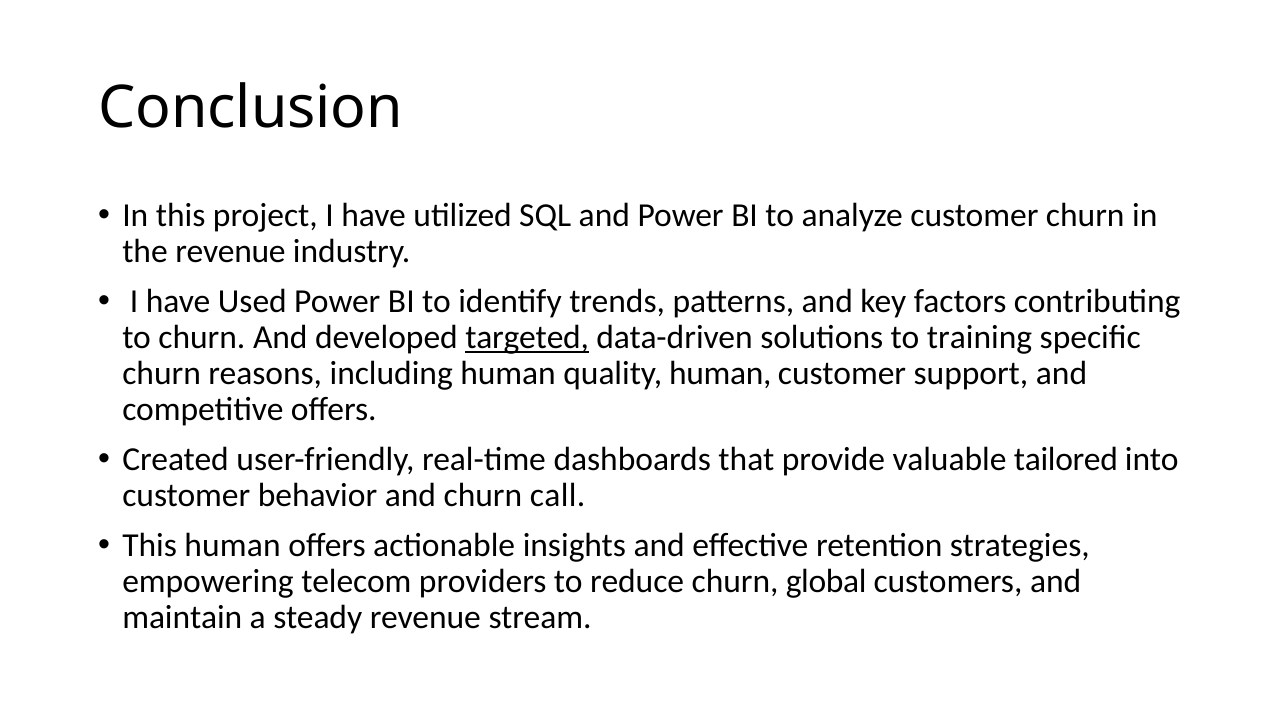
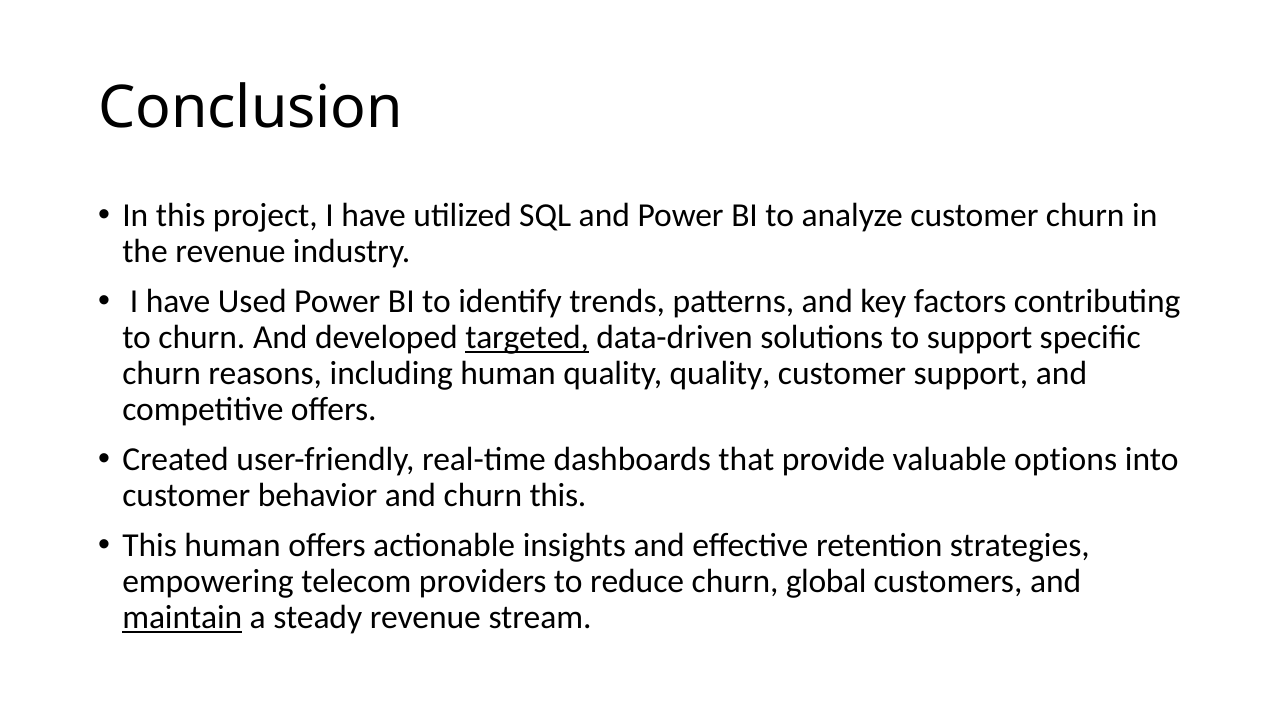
to training: training -> support
quality human: human -> quality
tailored: tailored -> options
churn call: call -> this
maintain underline: none -> present
